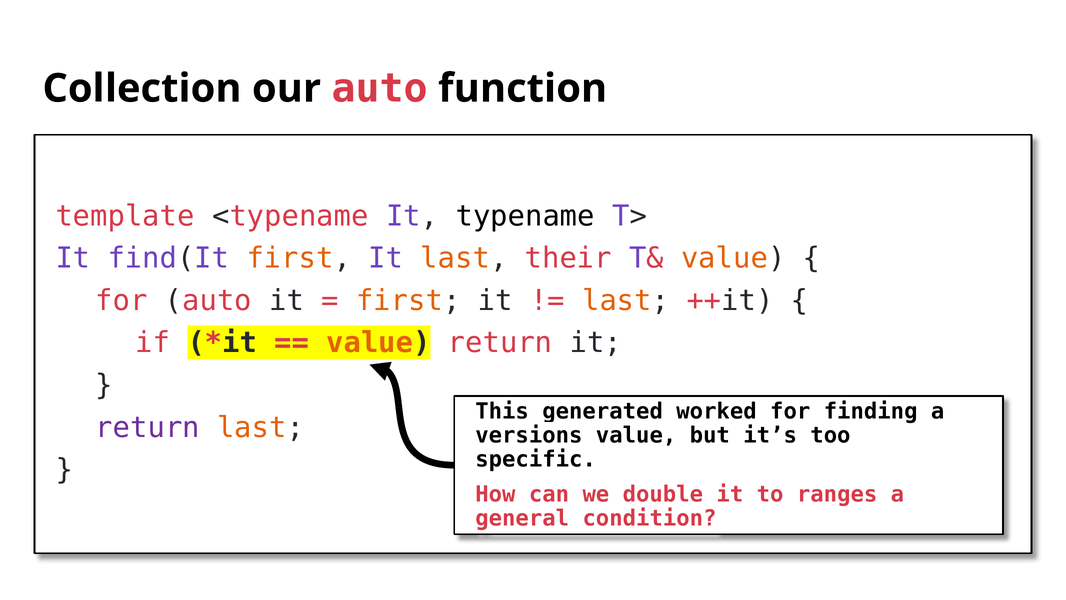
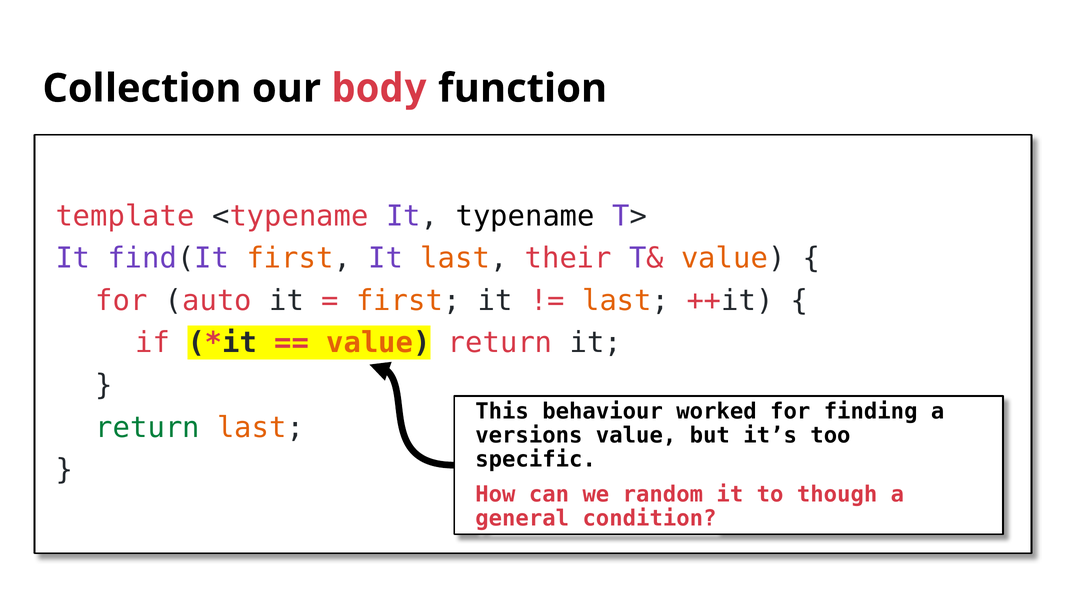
our auto: auto -> body
generated: generated -> behaviour
return at (148, 427) colour: purple -> green
double: double -> random
ranges: ranges -> though
